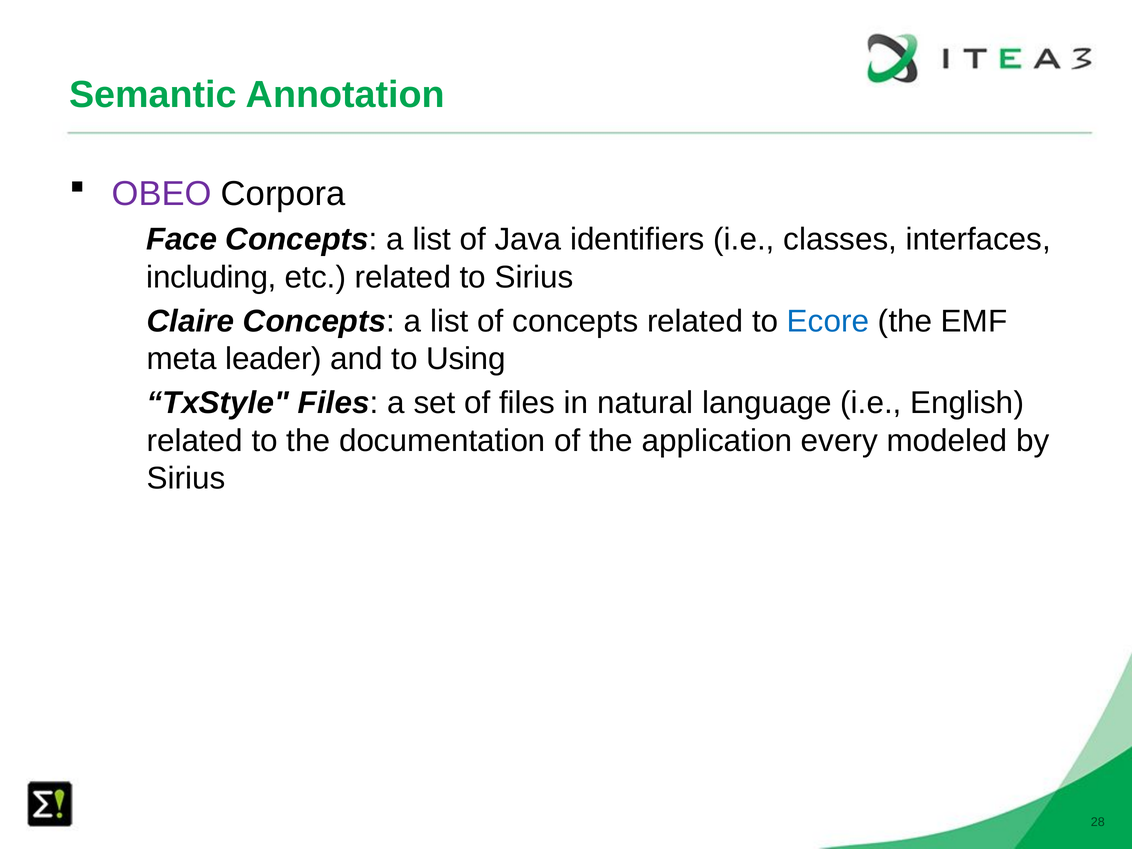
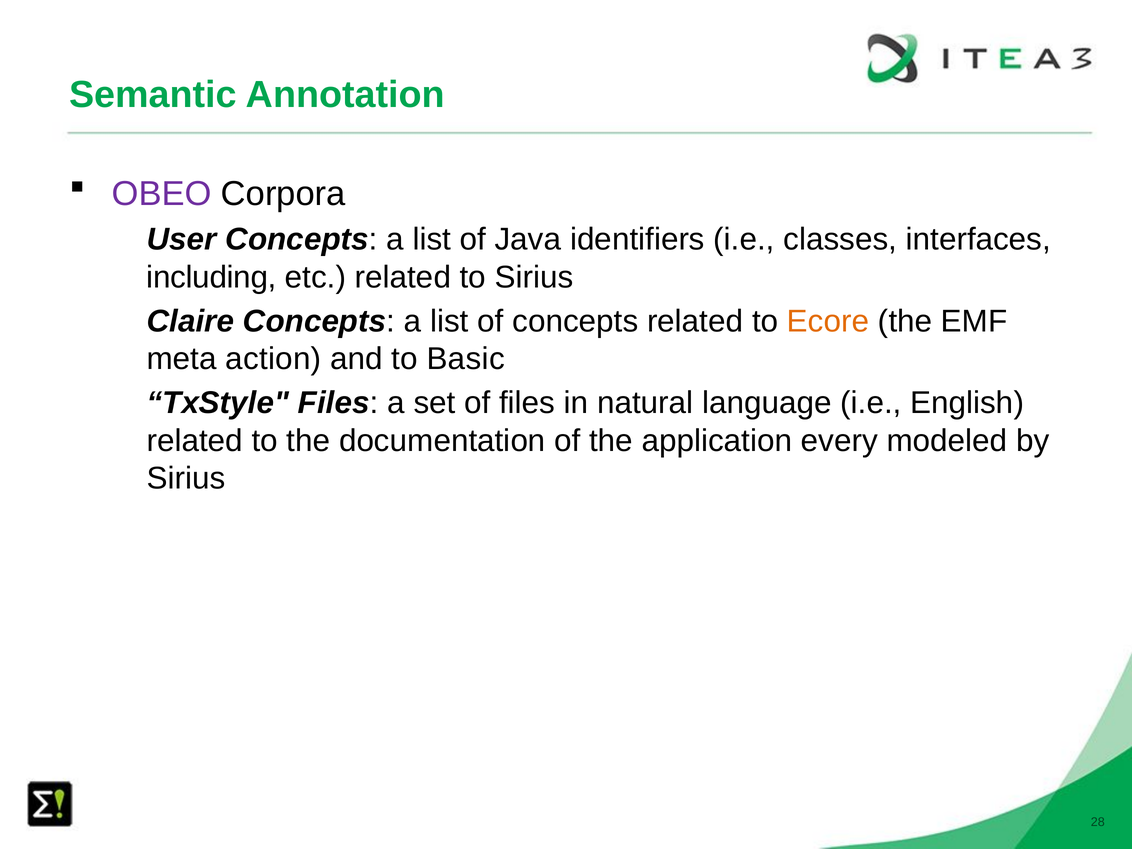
Face: Face -> User
Ecore colour: blue -> orange
leader: leader -> action
Using: Using -> Basic
